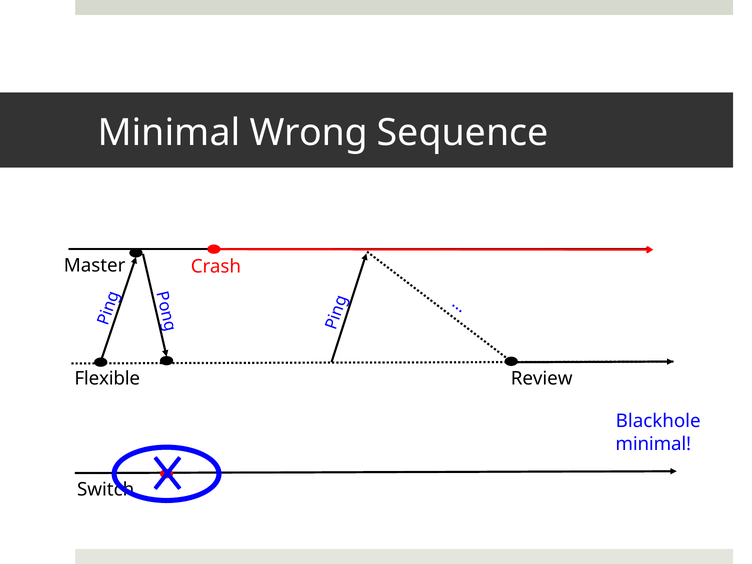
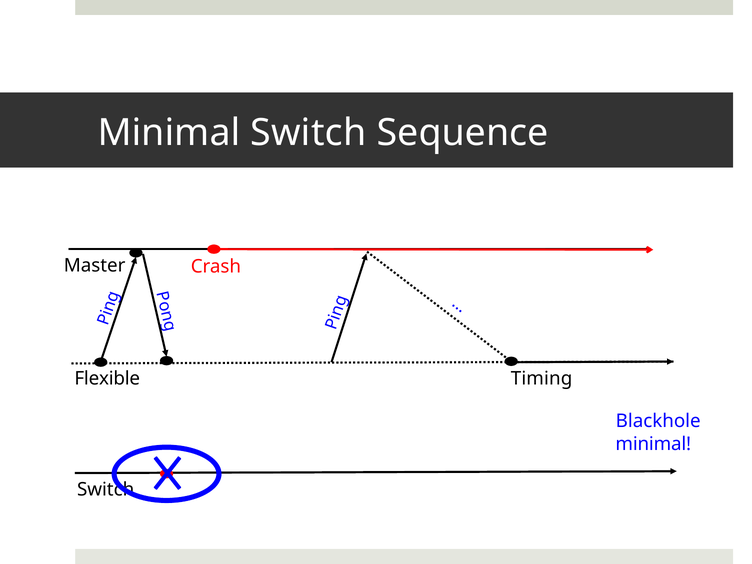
Minimal Wrong: Wrong -> Switch
Review: Review -> Timing
